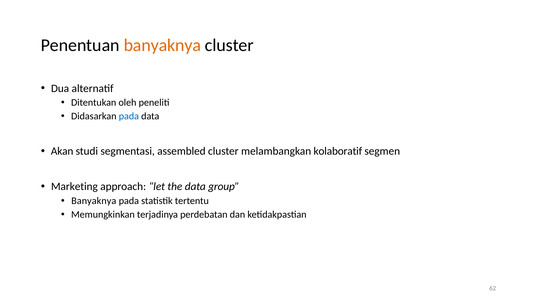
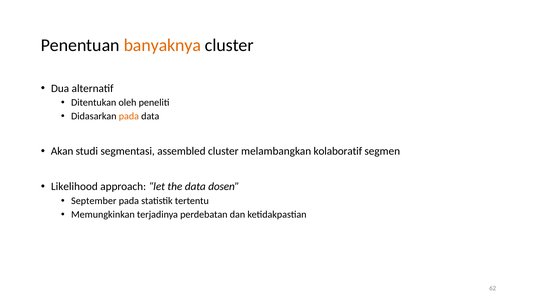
pada at (129, 116) colour: blue -> orange
Marketing: Marketing -> Likelihood
group: group -> dosen
Banyaknya at (94, 201): Banyaknya -> September
